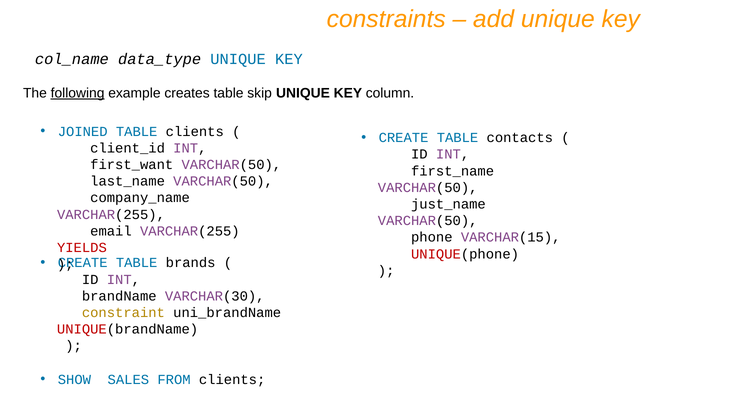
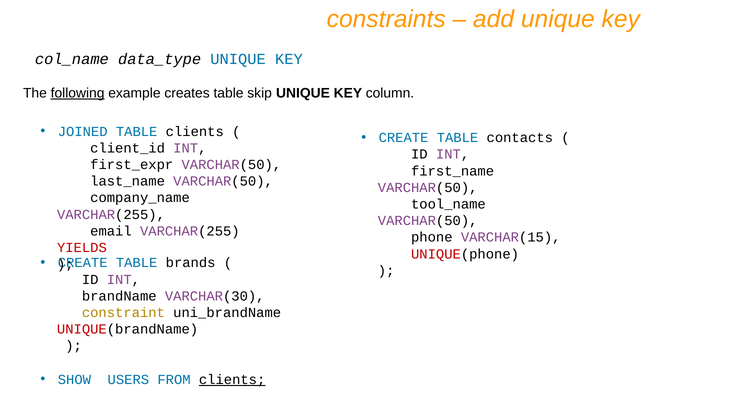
first_want: first_want -> first_expr
just_name: just_name -> tool_name
SALES: SALES -> USERS
clients at (232, 380) underline: none -> present
